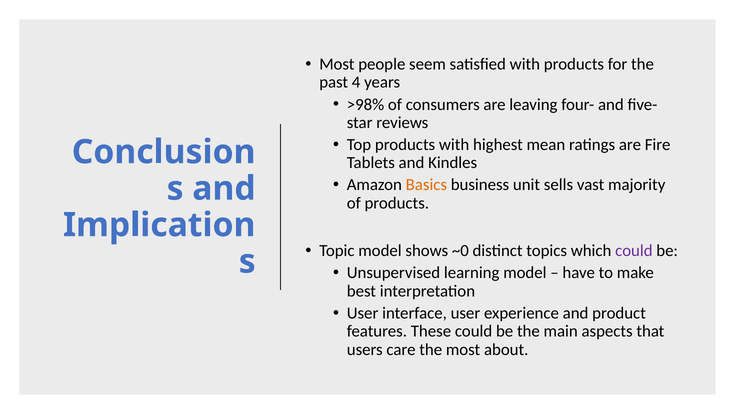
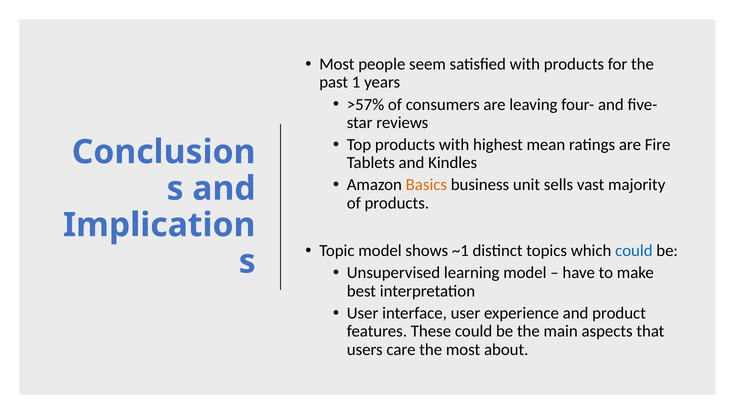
4: 4 -> 1
>98%: >98% -> >57%
~0: ~0 -> ~1
could at (634, 251) colour: purple -> blue
